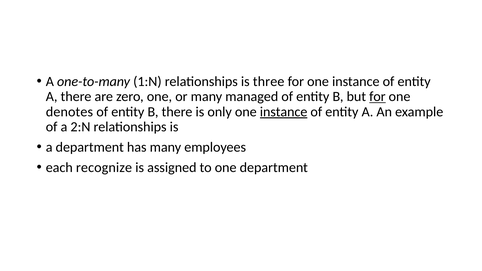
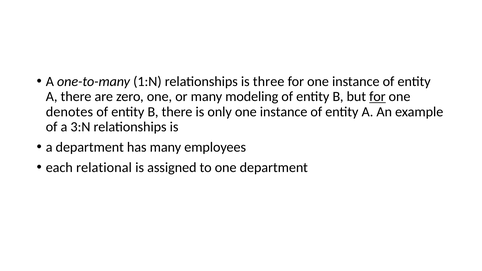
managed: managed -> modeling
instance at (284, 112) underline: present -> none
2:N: 2:N -> 3:N
recognize: recognize -> relational
